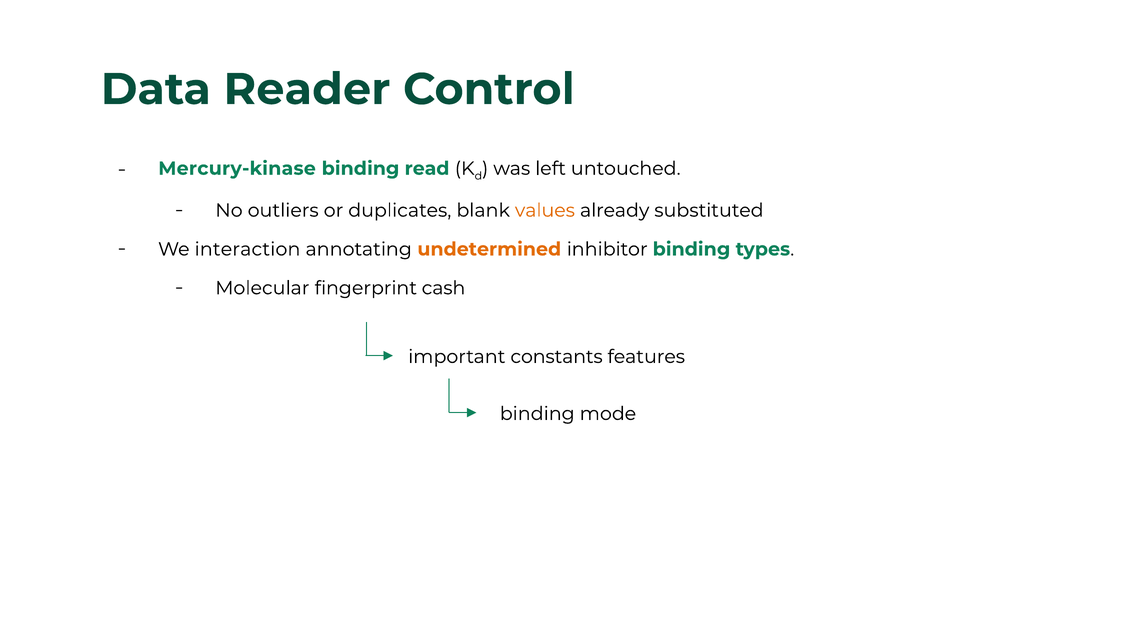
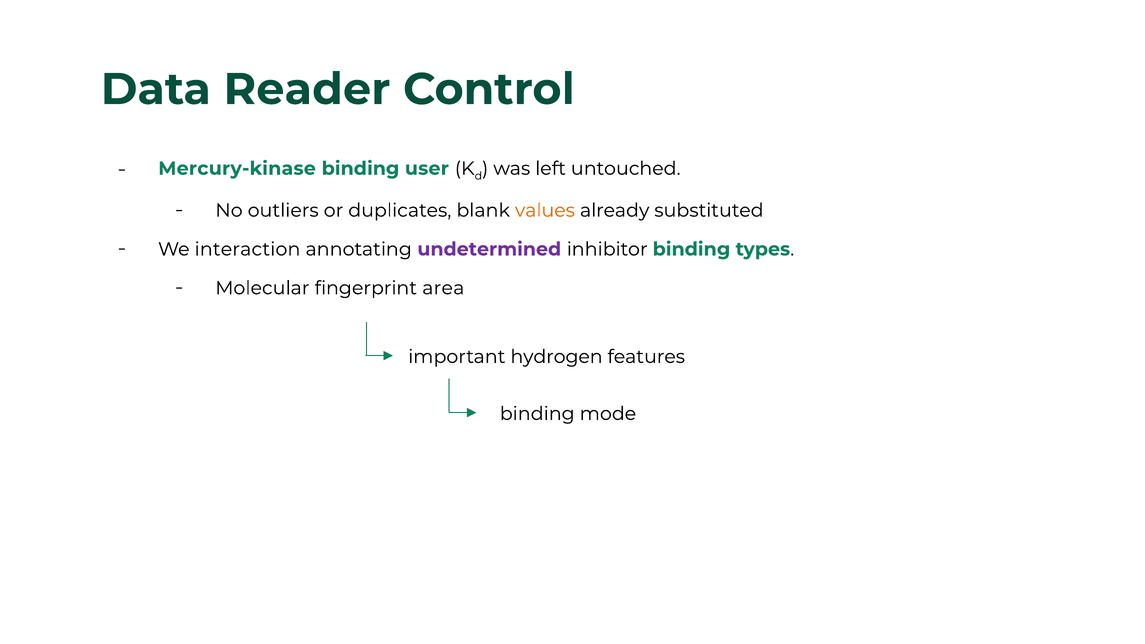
read: read -> user
undetermined colour: orange -> purple
cash: cash -> area
constants: constants -> hydrogen
